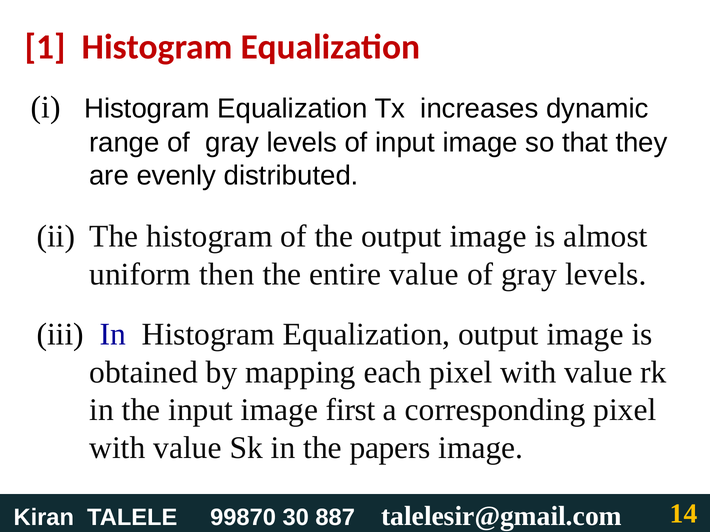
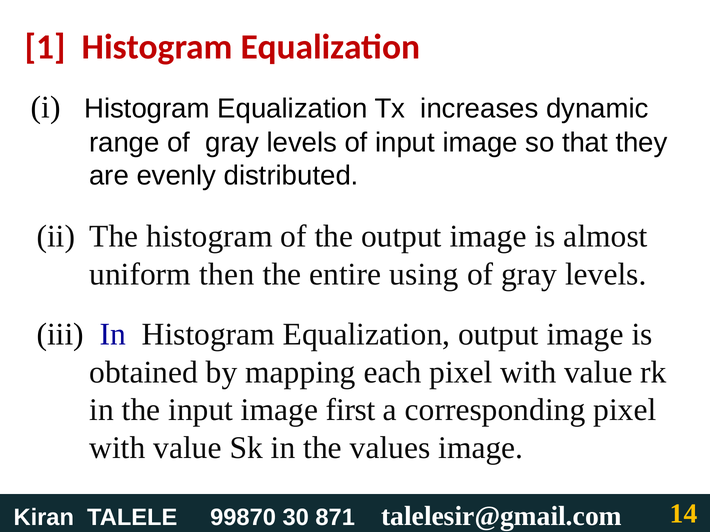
entire value: value -> using
papers: papers -> values
887: 887 -> 871
